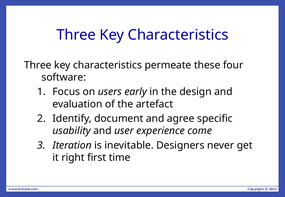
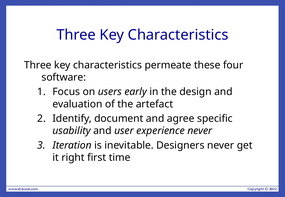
experience come: come -> never
